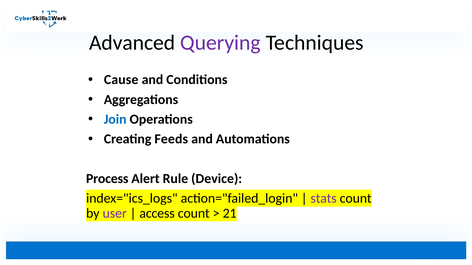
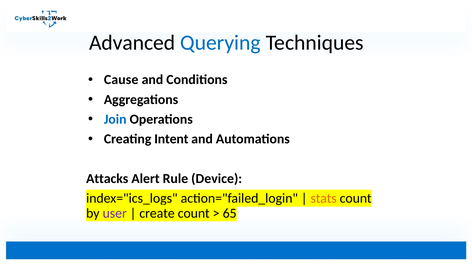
Querying colour: purple -> blue
Feeds: Feeds -> Intent
Process: Process -> Attacks
stats colour: purple -> orange
access: access -> create
21: 21 -> 65
